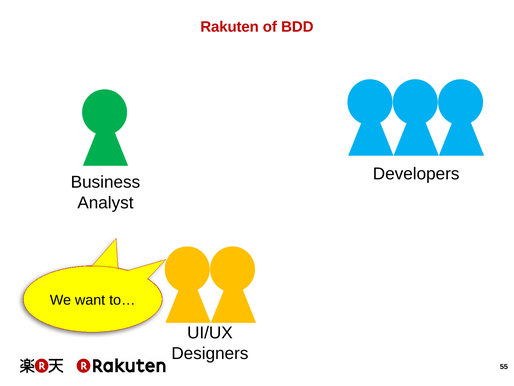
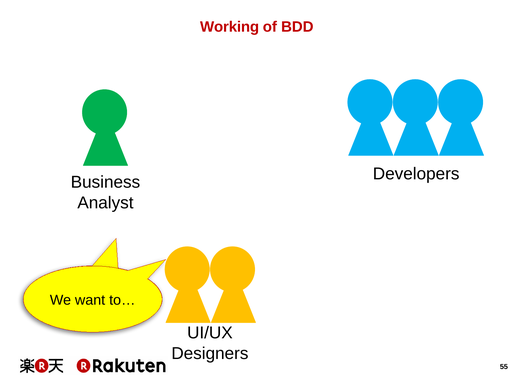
Rakuten: Rakuten -> Working
